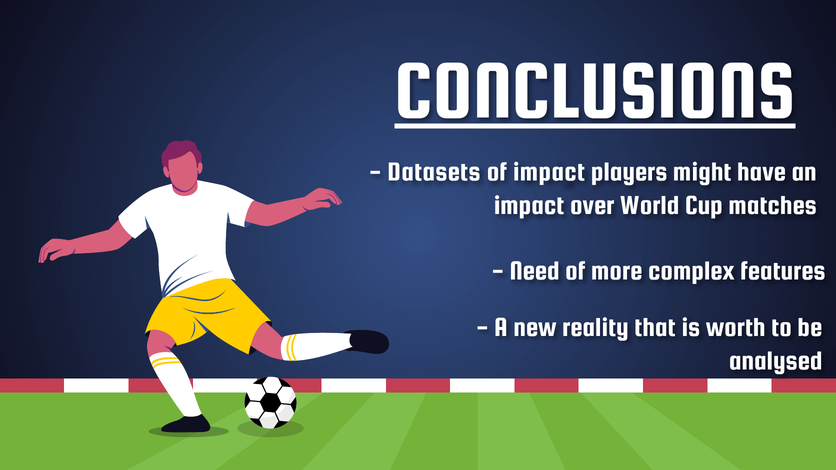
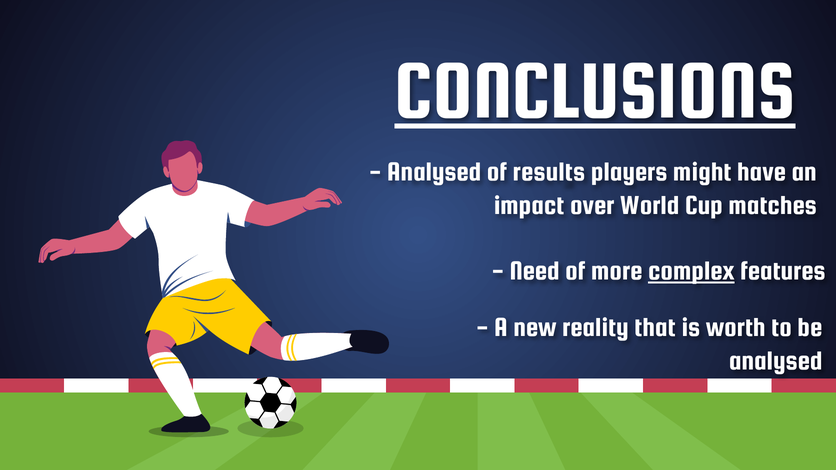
Datasets at (434, 172): Datasets -> Analysed
of impact: impact -> results
complex underline: none -> present
